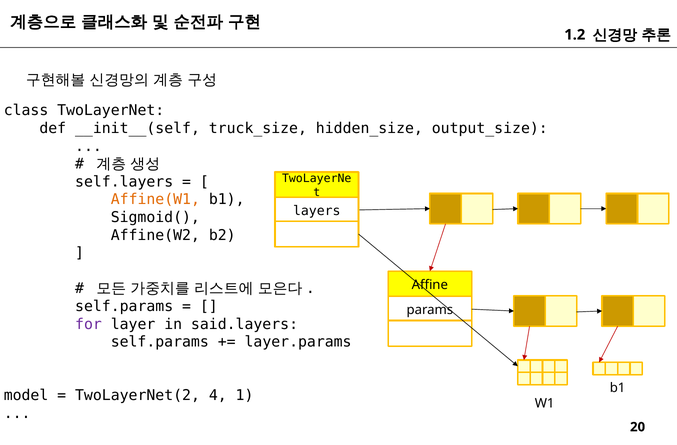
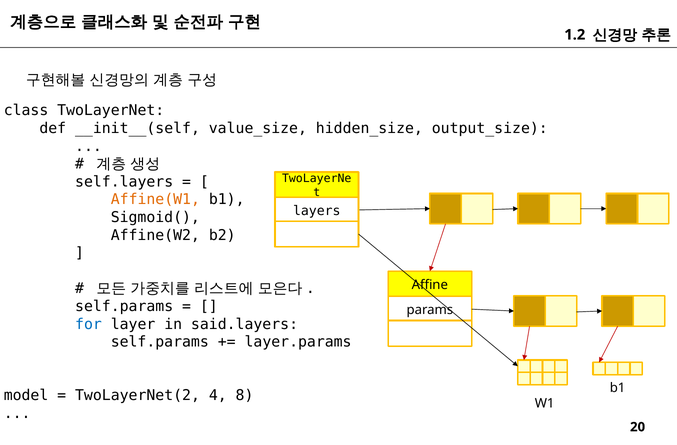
truck_size: truck_size -> value_size
for colour: purple -> blue
1: 1 -> 8
